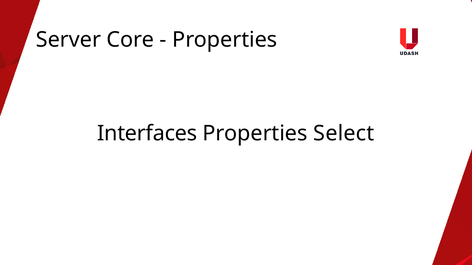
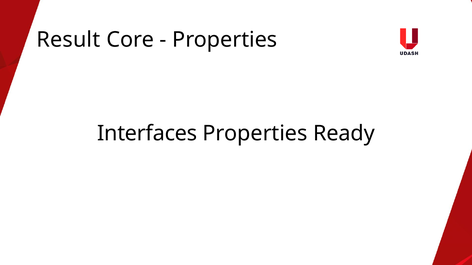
Server: Server -> Result
Select: Select -> Ready
